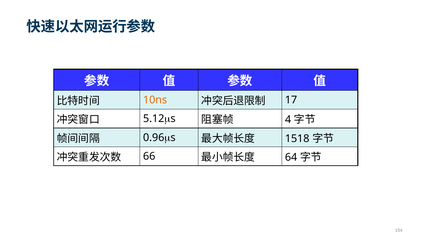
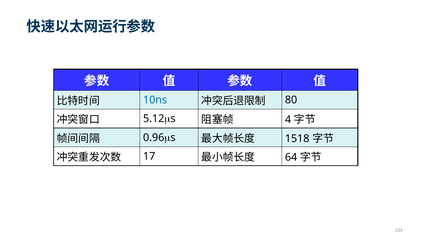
10ns colour: orange -> blue
17: 17 -> 80
66: 66 -> 17
